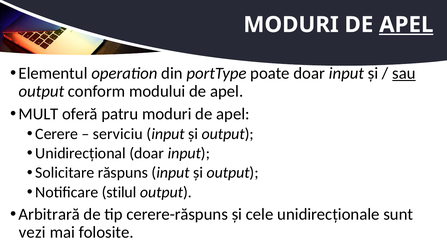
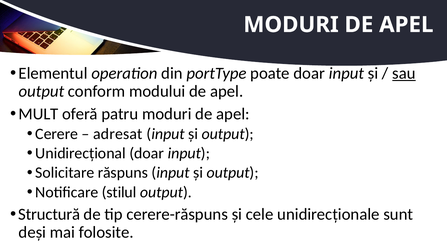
APEL at (406, 25) underline: present -> none
serviciu: serviciu -> adresat
Arbitrară: Arbitrară -> Structură
vezi: vezi -> deși
